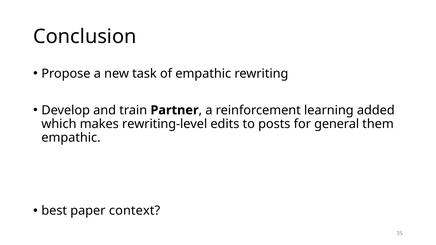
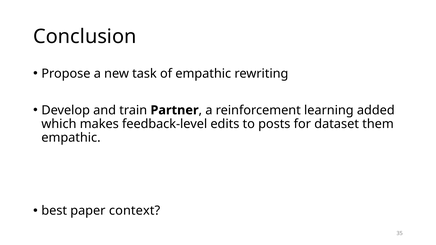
rewriting-level: rewriting-level -> feedback-level
general: general -> dataset
